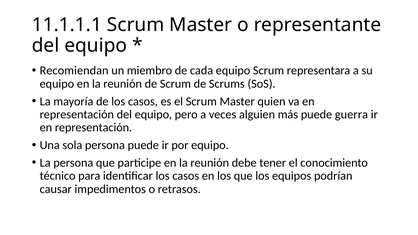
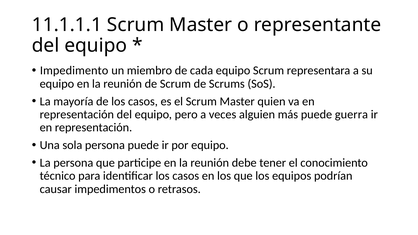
Recomiendan: Recomiendan -> Impedimento
